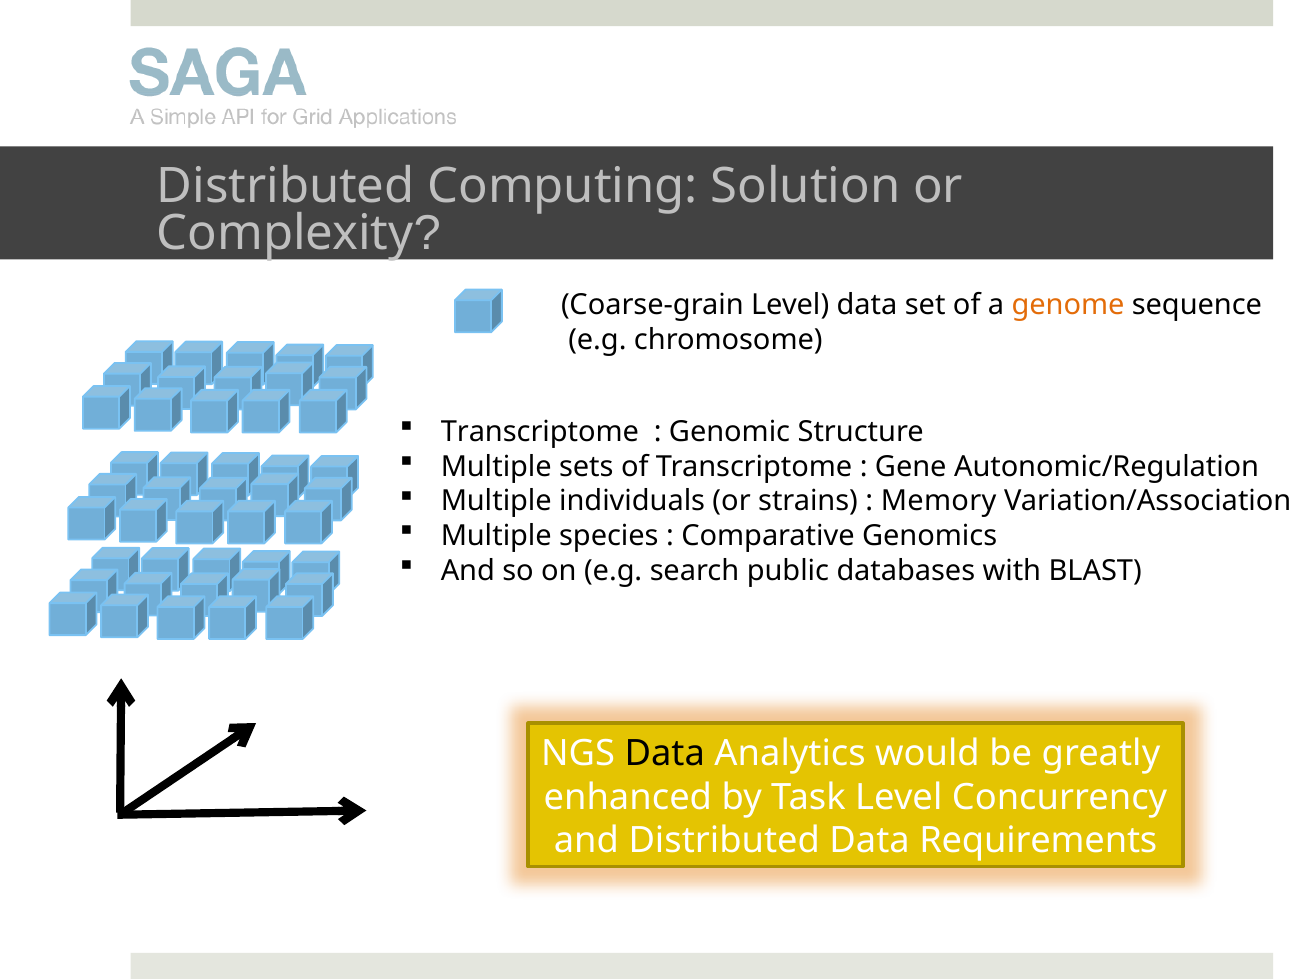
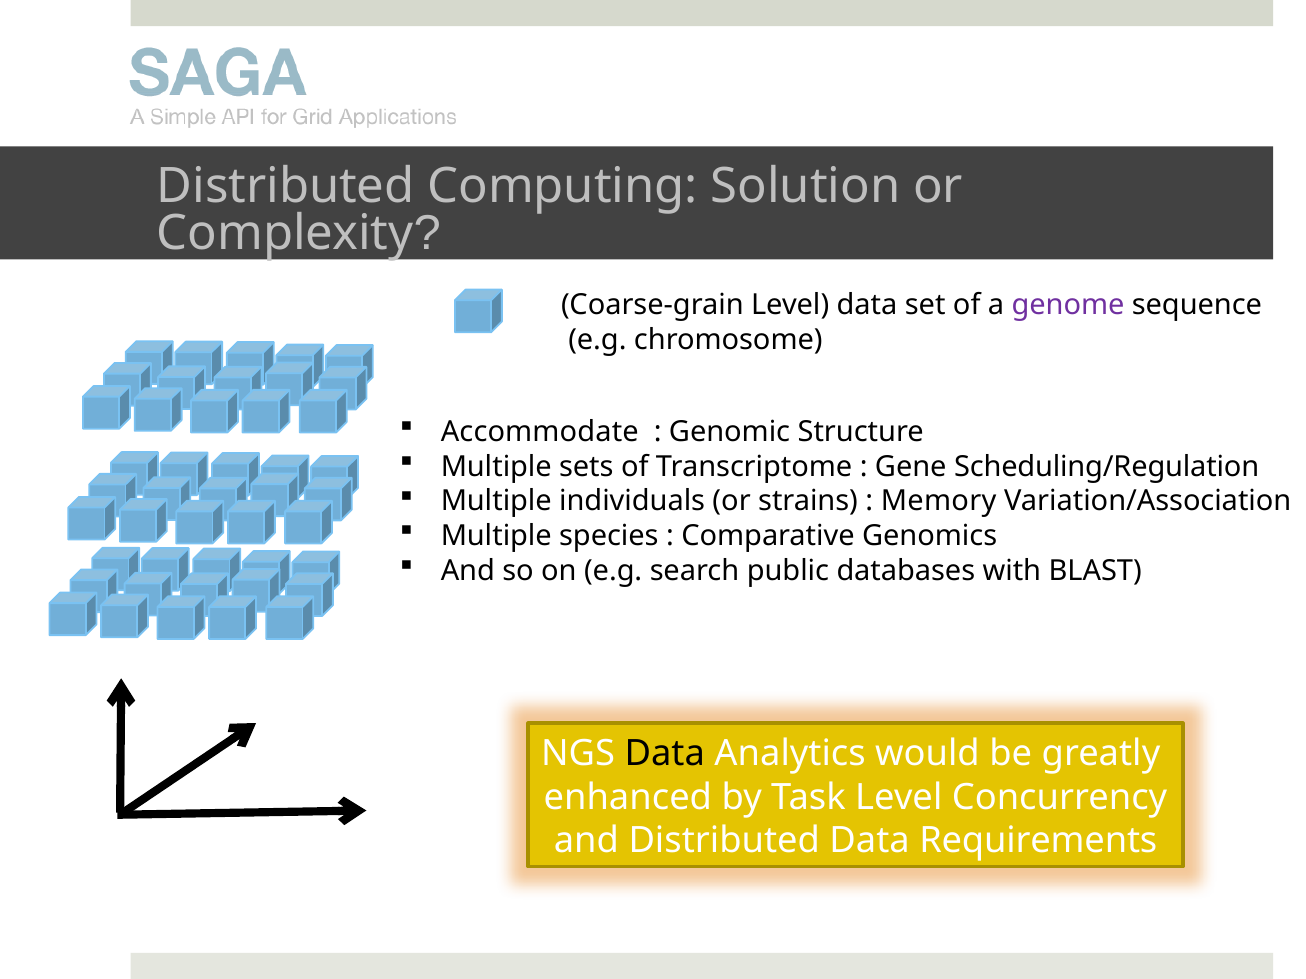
genome colour: orange -> purple
Transcriptome at (540, 432): Transcriptome -> Accommodate
Autonomic/Regulation: Autonomic/Regulation -> Scheduling/Regulation
